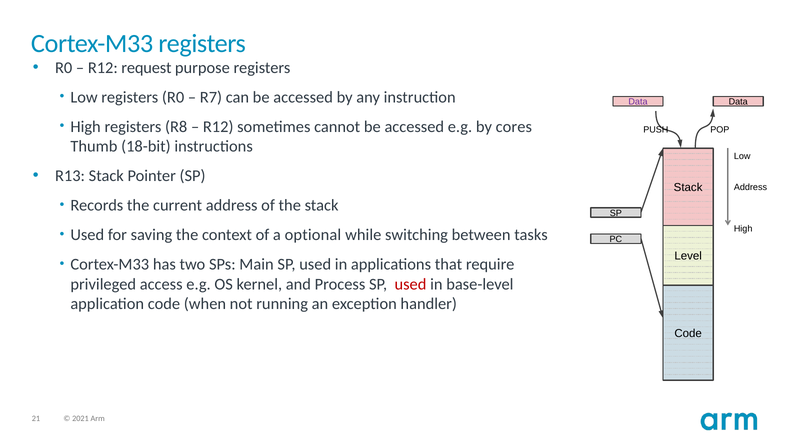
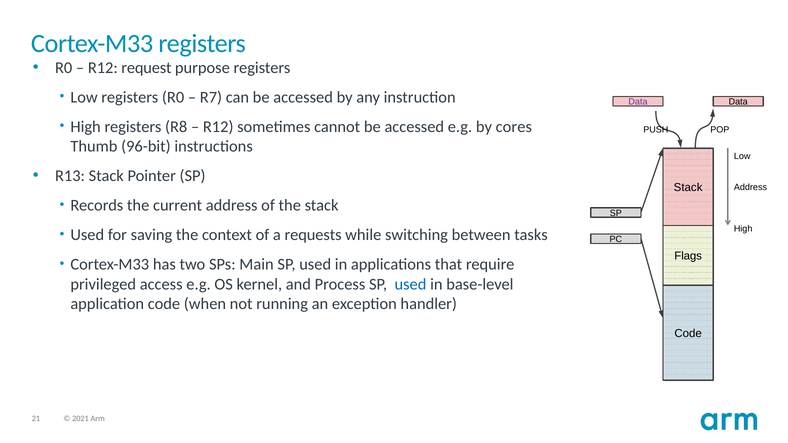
18-bit: 18-bit -> 96-bit
optional: optional -> requests
Level: Level -> Flags
used at (410, 284) colour: red -> blue
